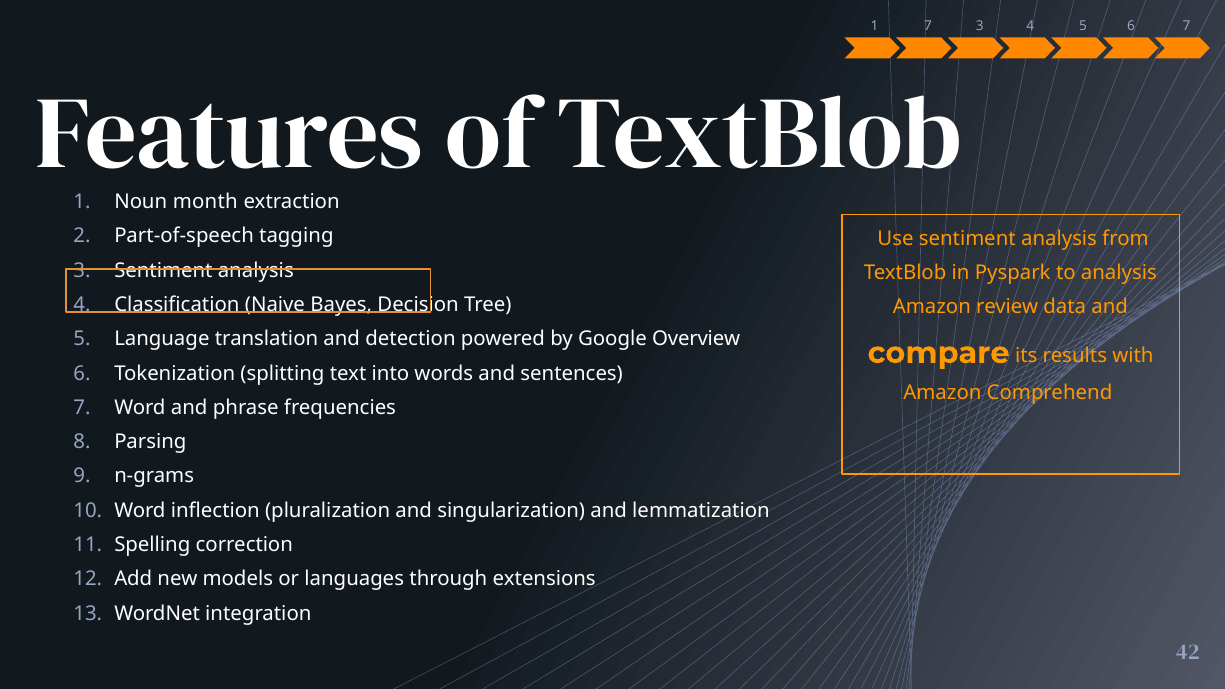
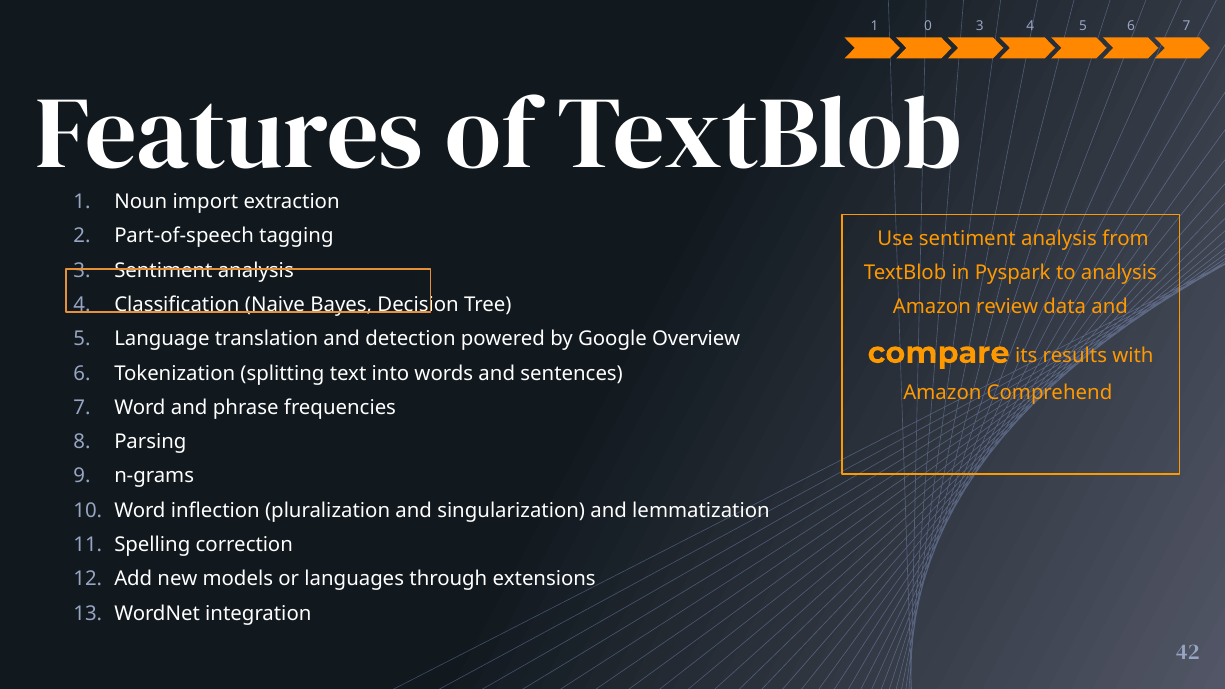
1 7: 7 -> 0
month: month -> import
